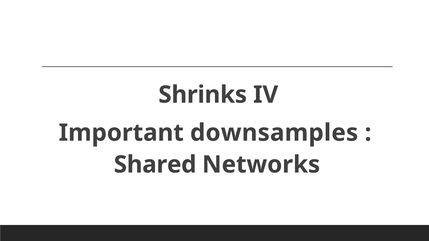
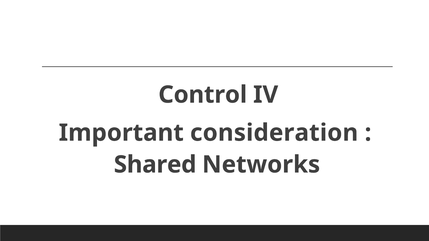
Shrinks: Shrinks -> Control
downsamples: downsamples -> consideration
